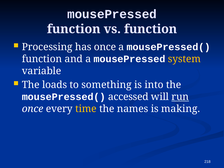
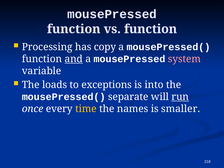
has once: once -> copy
and underline: none -> present
system colour: yellow -> pink
something: something -> exceptions
accessed: accessed -> separate
making: making -> smaller
